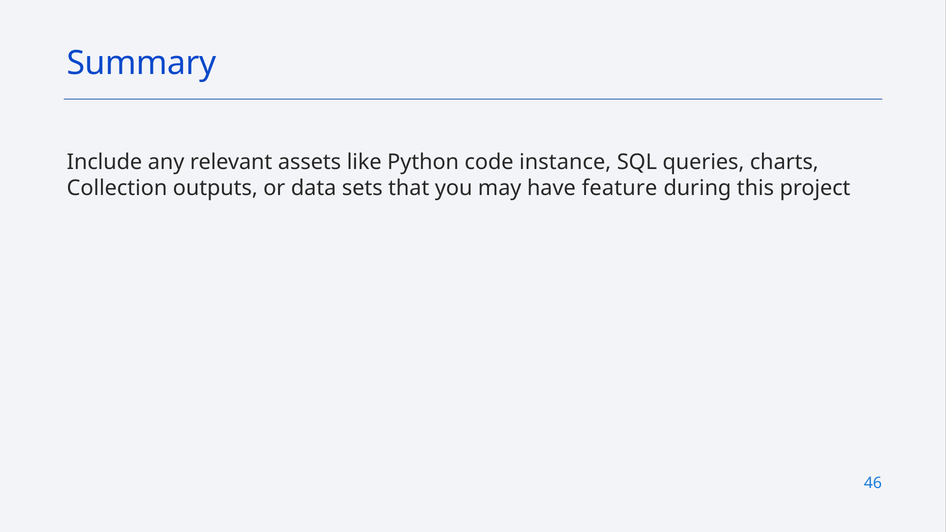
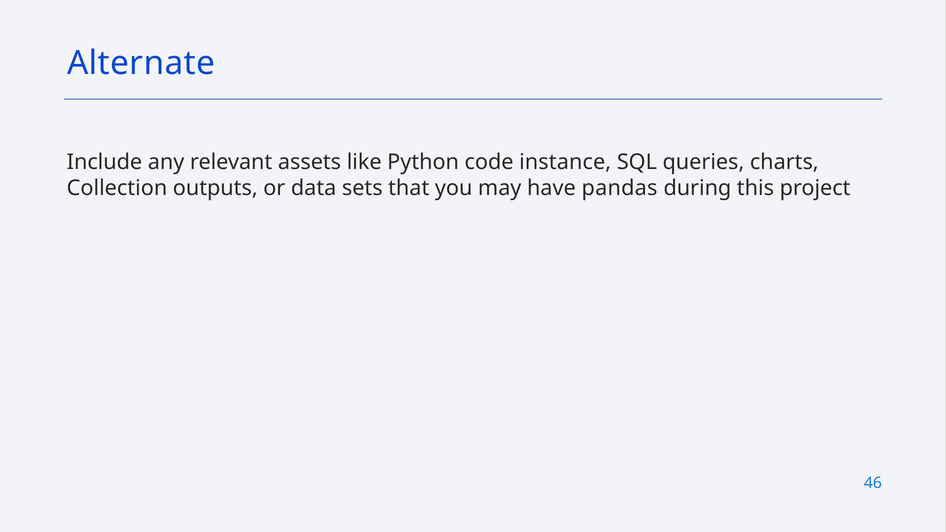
Summary: Summary -> Alternate
feature: feature -> pandas
